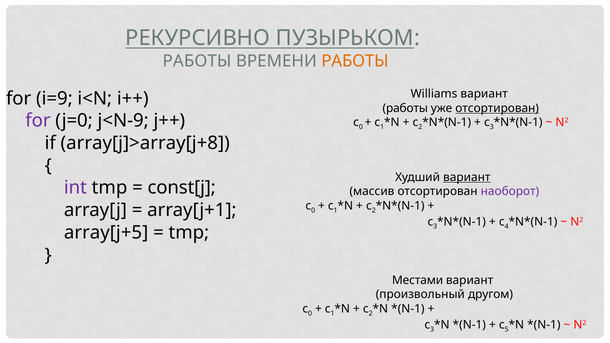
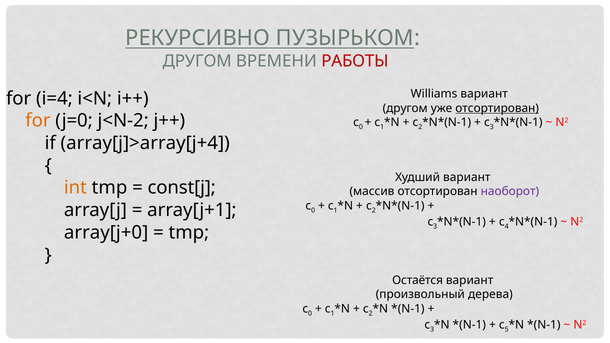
РАБОТЫ at (197, 61): РАБОТЫ -> ДРУГОМ
РАБОТЫ at (355, 61) colour: orange -> red
i=9: i=9 -> i=4
работы at (405, 108): работы -> другом
for at (38, 121) colour: purple -> orange
j<N-9: j<N-9 -> j<N-2
array[j]>array[j+8: array[j]>array[j+8 -> array[j]>array[j+4
вариант at (467, 177) underline: present -> none
int colour: purple -> orange
array[j+5: array[j+5 -> array[j+0
Местами: Местами -> Остаётся
другом: другом -> дерева
